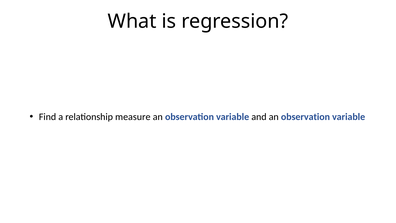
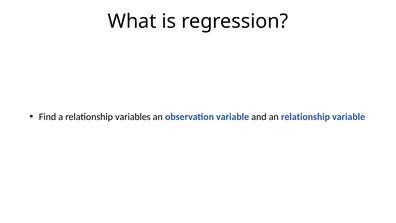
measure: measure -> variables
and an observation: observation -> relationship
